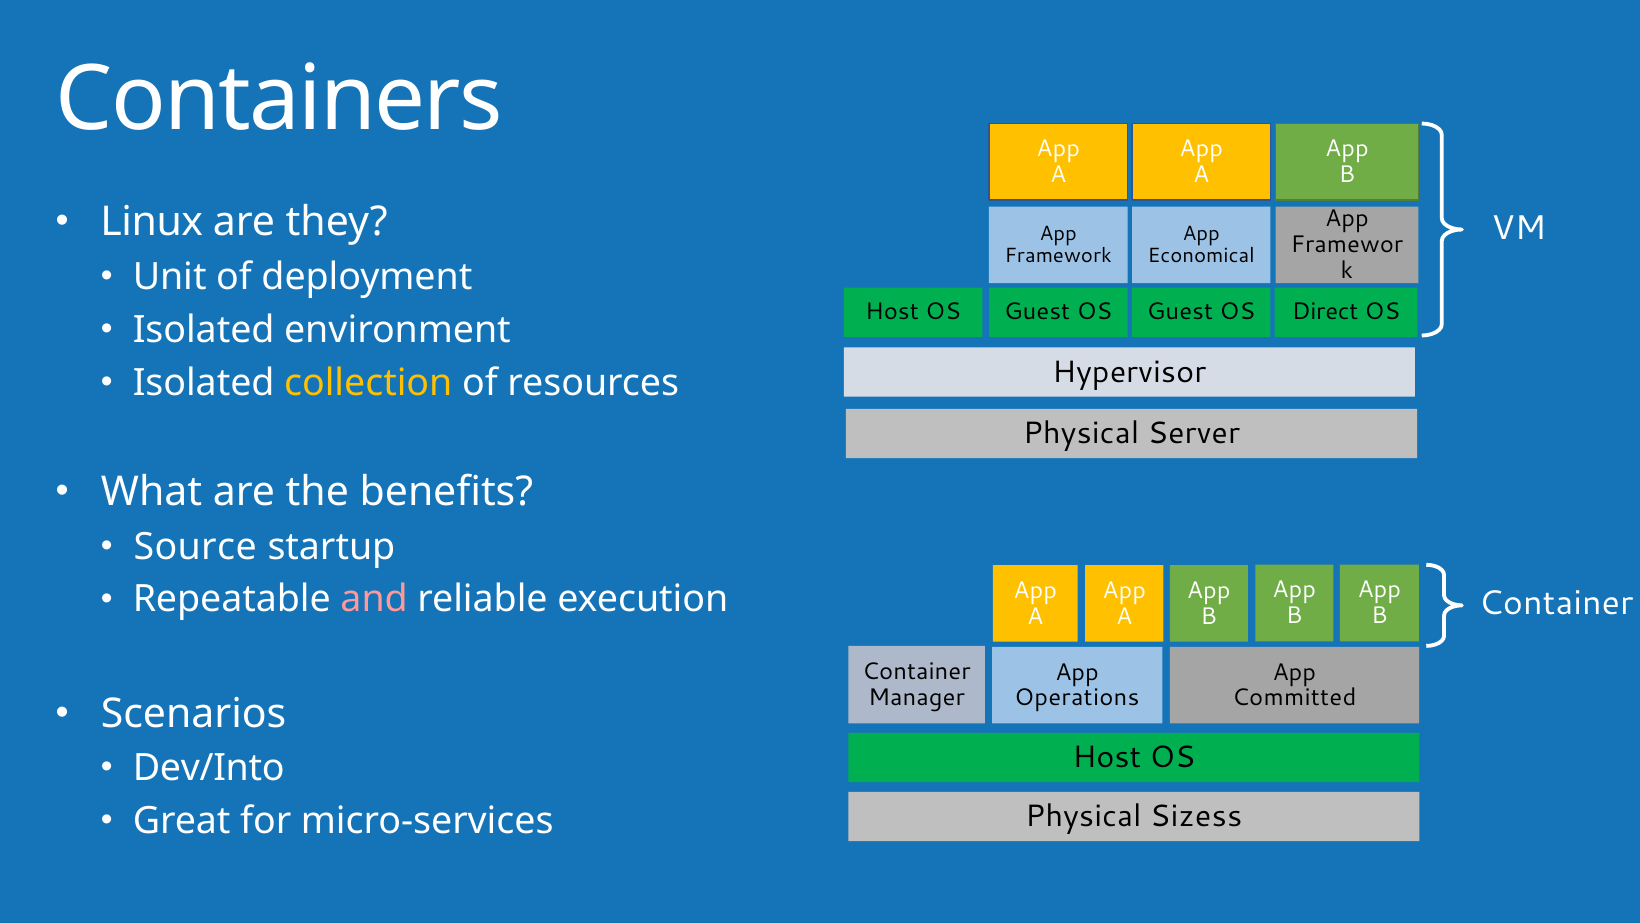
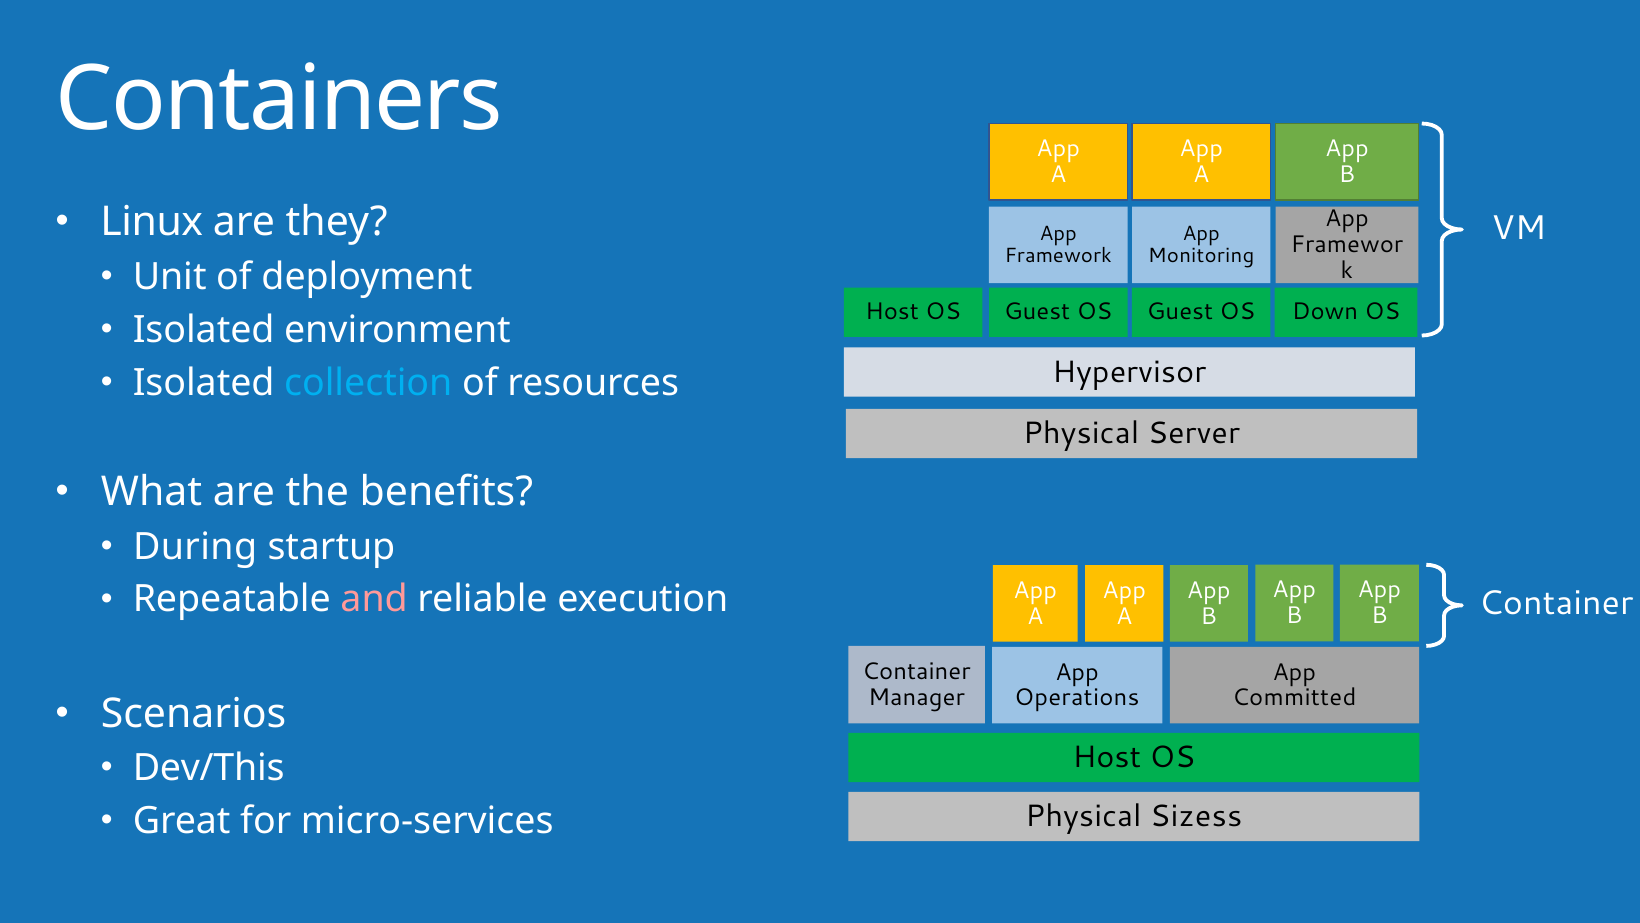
Economical: Economical -> Monitoring
Direct: Direct -> Down
collection colour: yellow -> light blue
Source: Source -> During
Dev/Into: Dev/Into -> Dev/This
